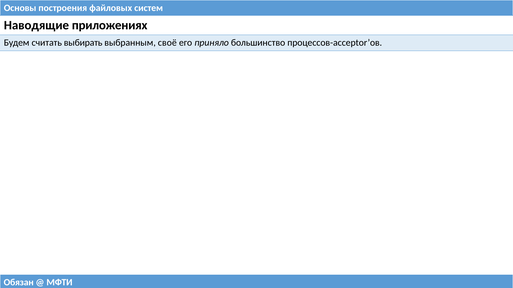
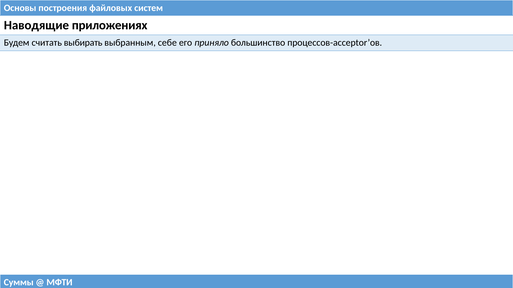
своё: своё -> себе
Обязан: Обязан -> Суммы
